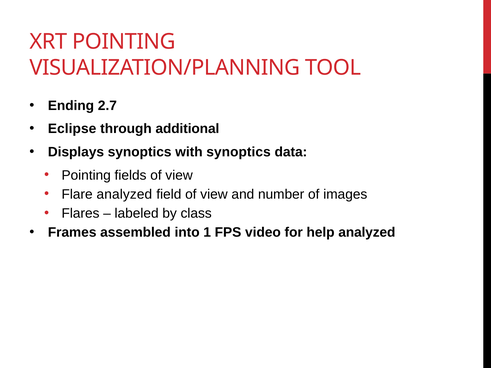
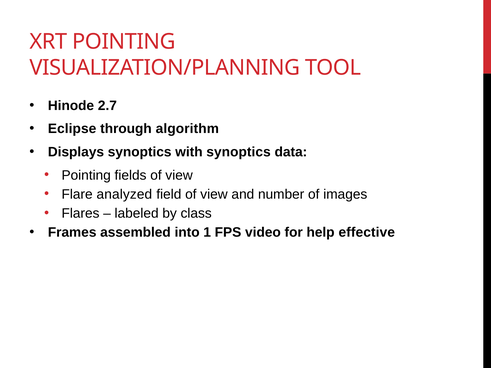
Ending: Ending -> Hinode
additional: additional -> algorithm
help analyzed: analyzed -> effective
